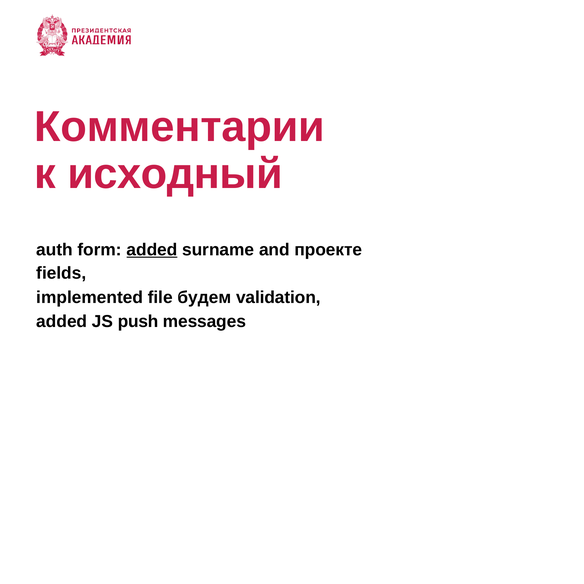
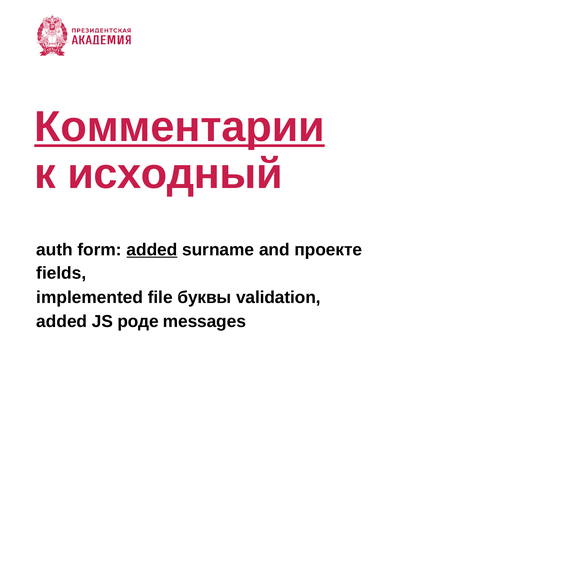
Комментарии underline: none -> present
будем: будем -> буквы
push: push -> роде
